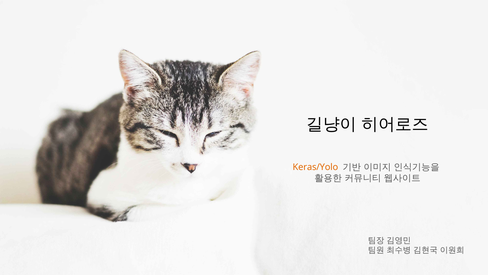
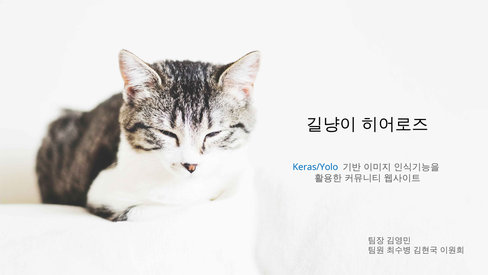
Keras/Yolo colour: orange -> blue
